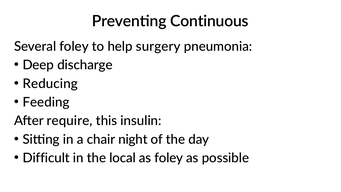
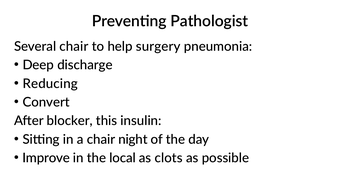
Continuous: Continuous -> Pathologist
Several foley: foley -> chair
Feeding: Feeding -> Convert
require: require -> blocker
Difficult: Difficult -> Improve
as foley: foley -> clots
